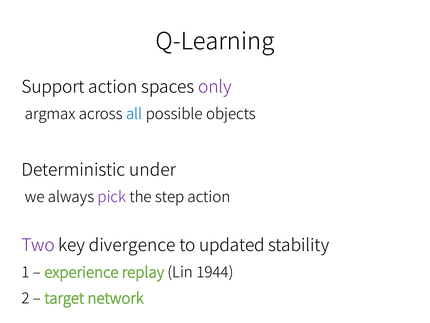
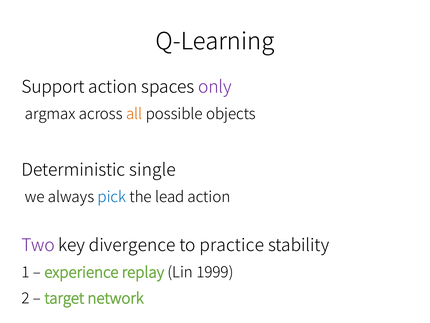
all colour: blue -> orange
under: under -> single
pick colour: purple -> blue
step: step -> lead
updated: updated -> practice
1944: 1944 -> 1999
